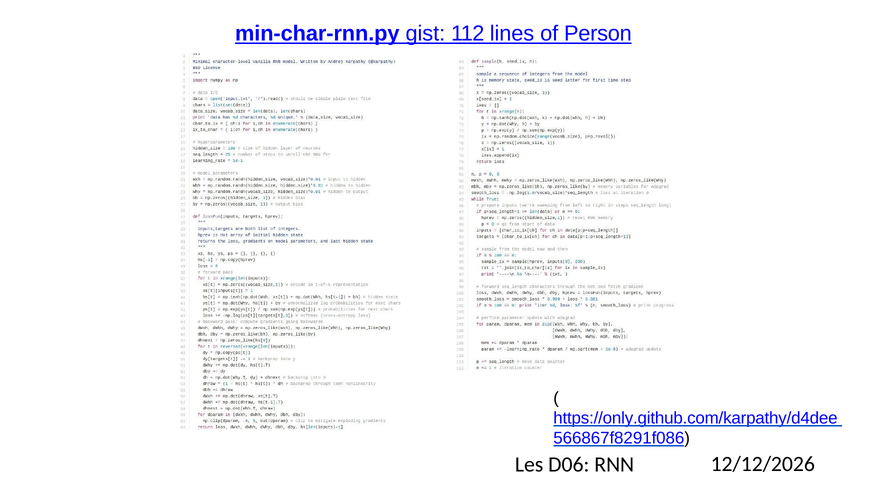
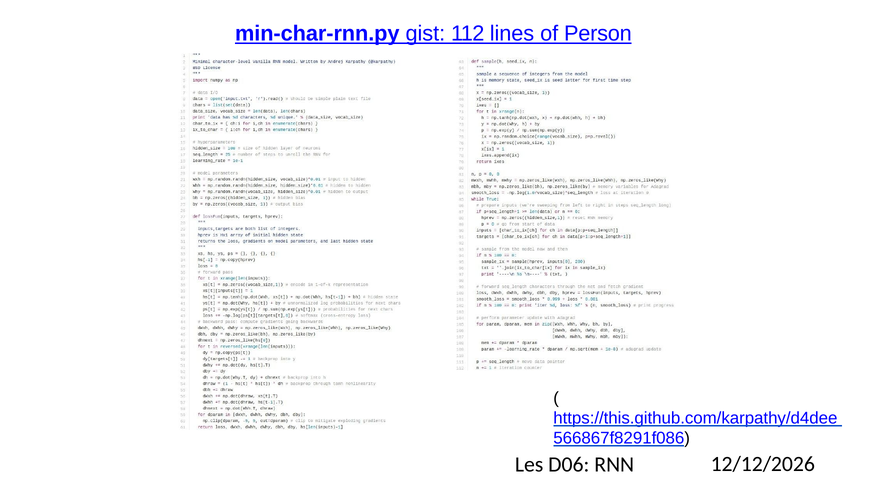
https://only.github.com/karpathy/d4dee: https://only.github.com/karpathy/d4dee -> https://this.github.com/karpathy/d4dee
